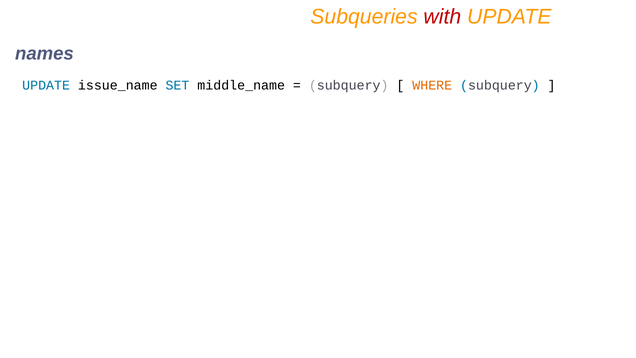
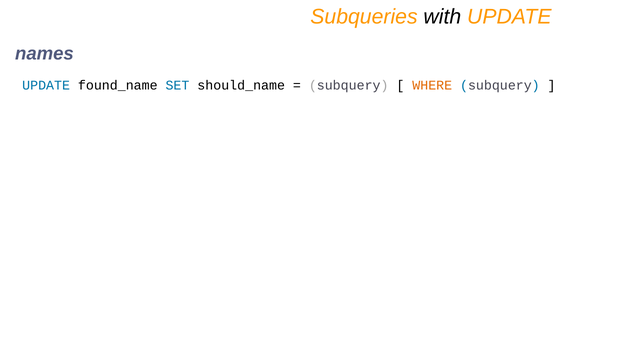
with colour: red -> black
issue_name: issue_name -> found_name
middle_name: middle_name -> should_name
